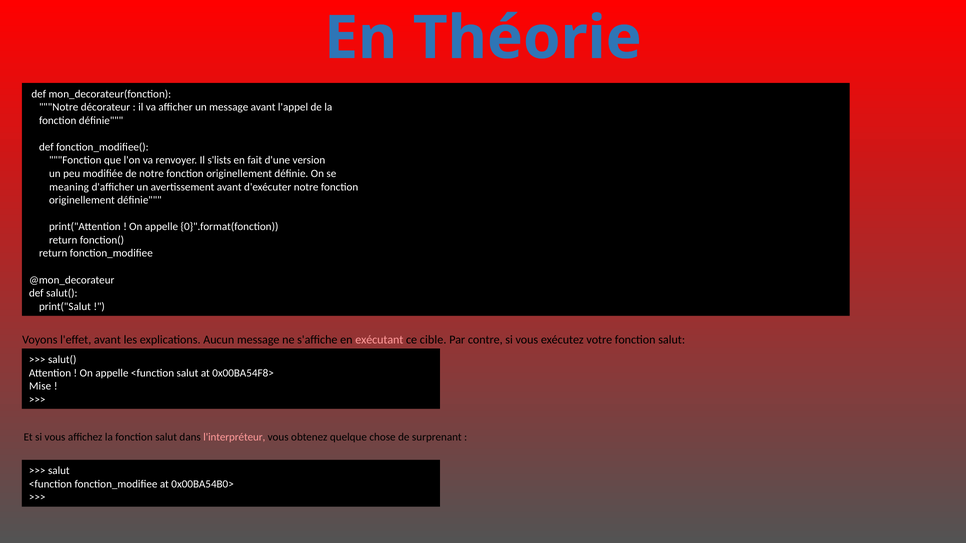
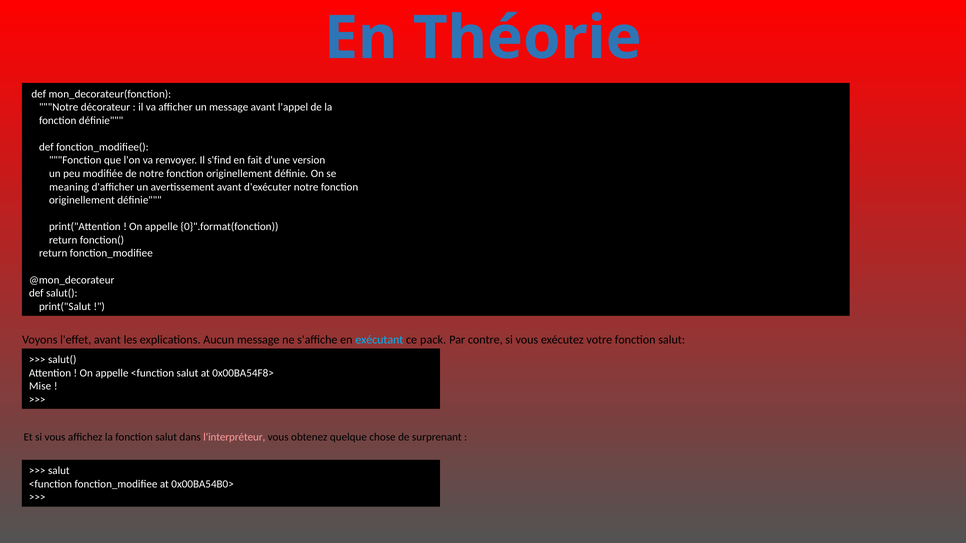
s'lists: s'lists -> s'find
exécutant colour: pink -> light blue
cible: cible -> pack
